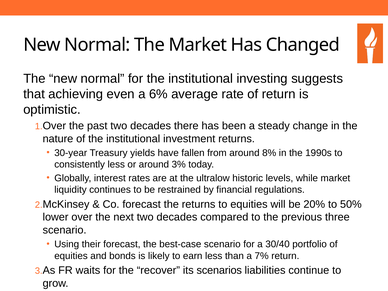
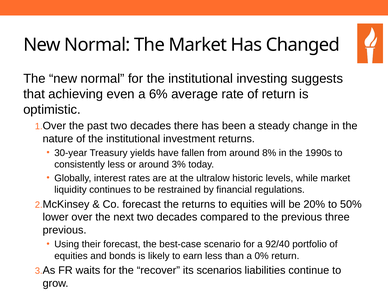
scenario at (65, 230): scenario -> previous
30/40: 30/40 -> 92/40
7%: 7% -> 0%
